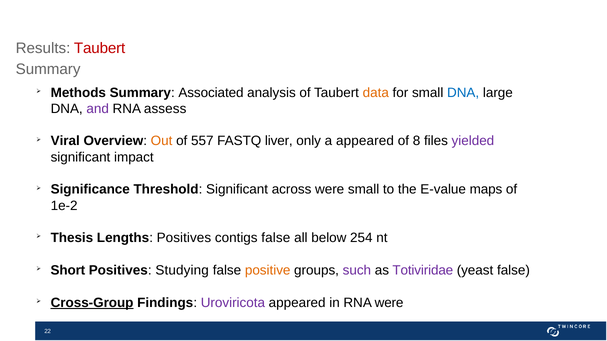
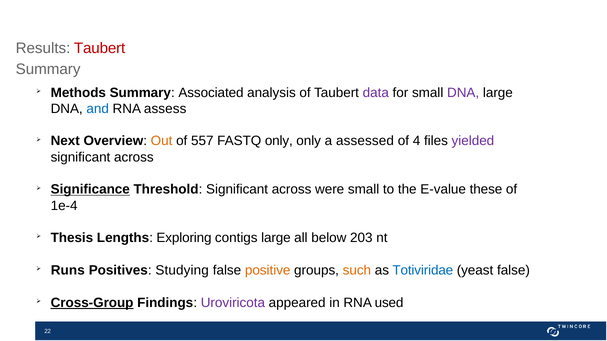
data colour: orange -> purple
DNA at (463, 93) colour: blue -> purple
and colour: purple -> blue
Viral: Viral -> Next
FASTQ liver: liver -> only
a appeared: appeared -> assessed
8: 8 -> 4
impact at (134, 157): impact -> across
Significance underline: none -> present
maps: maps -> these
1e-2: 1e-2 -> 1e-4
Lengths Positives: Positives -> Exploring
contigs false: false -> large
254: 254 -> 203
Short: Short -> Runs
such colour: purple -> orange
Totiviridae colour: purple -> blue
RNA were: were -> used
